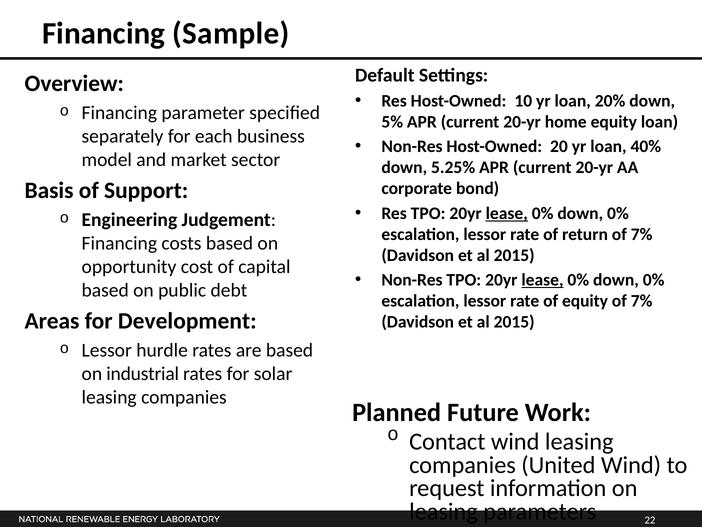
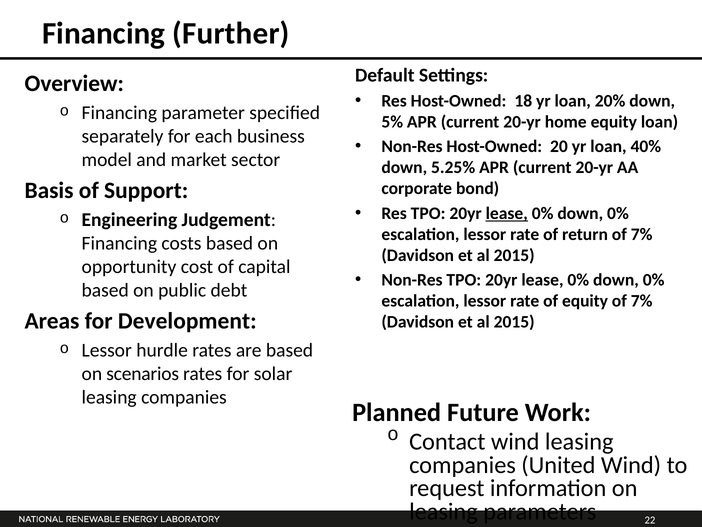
Sample: Sample -> Further
10: 10 -> 18
lease at (542, 280) underline: present -> none
industrial: industrial -> scenarios
